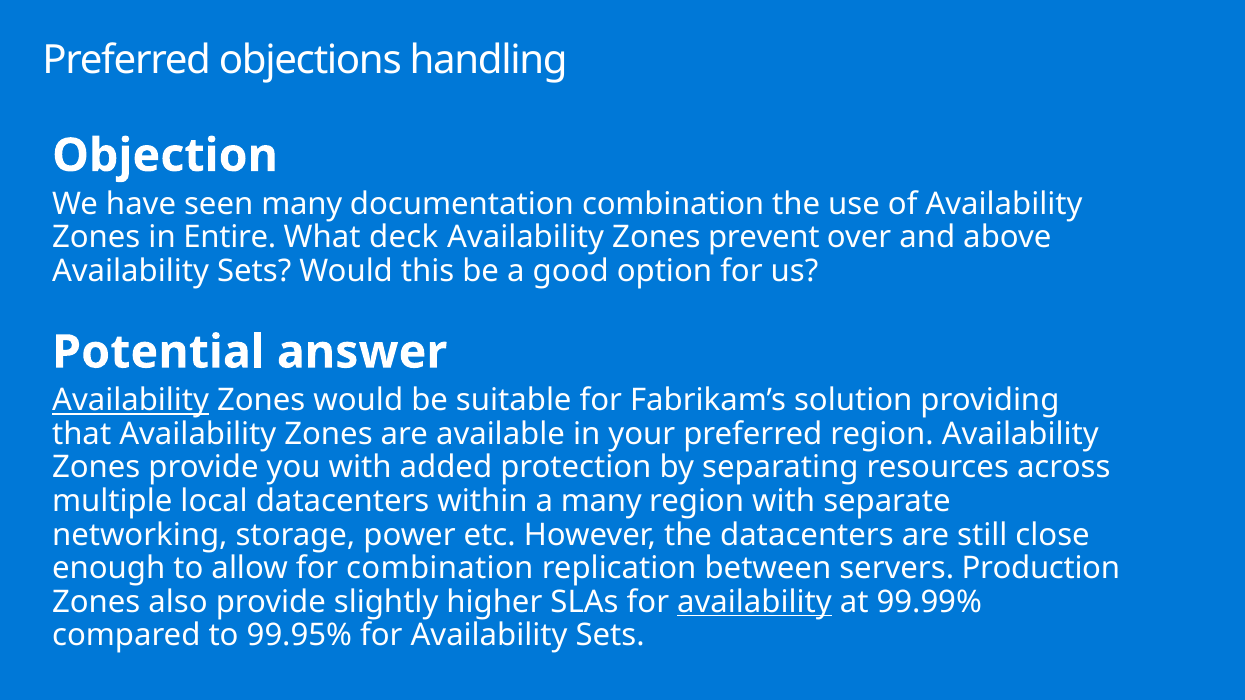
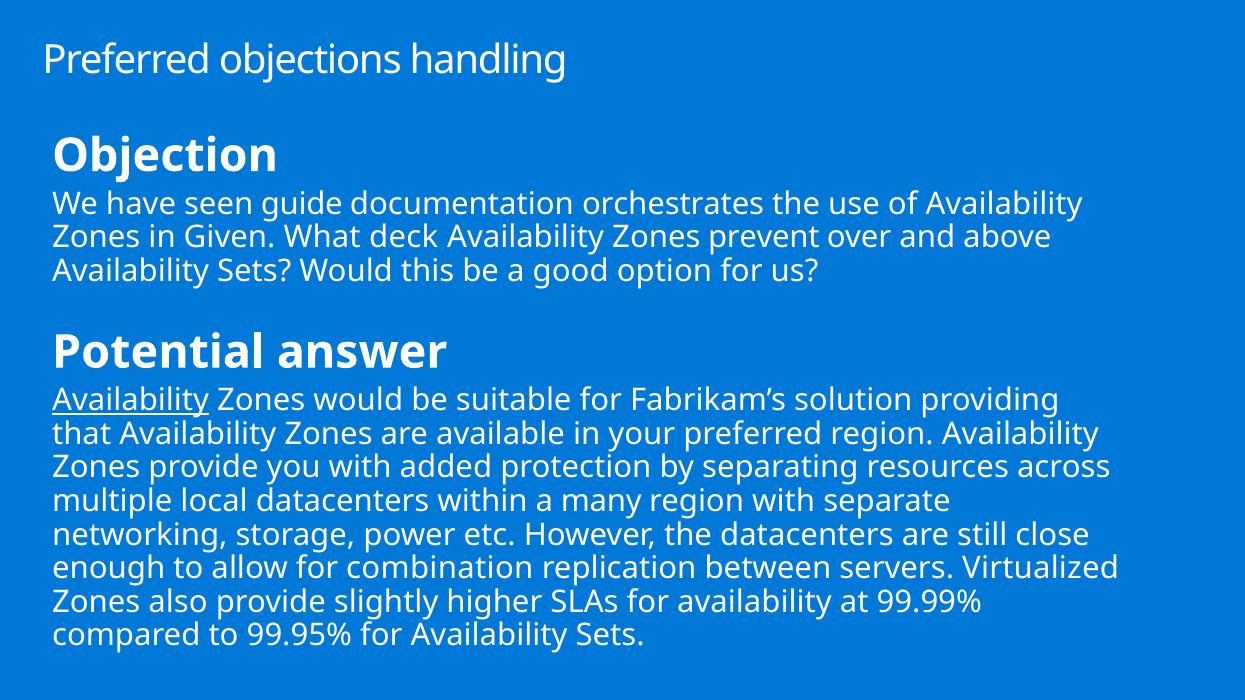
seen many: many -> guide
documentation combination: combination -> orchestrates
Entire: Entire -> Given
Production: Production -> Virtualized
availability at (754, 602) underline: present -> none
